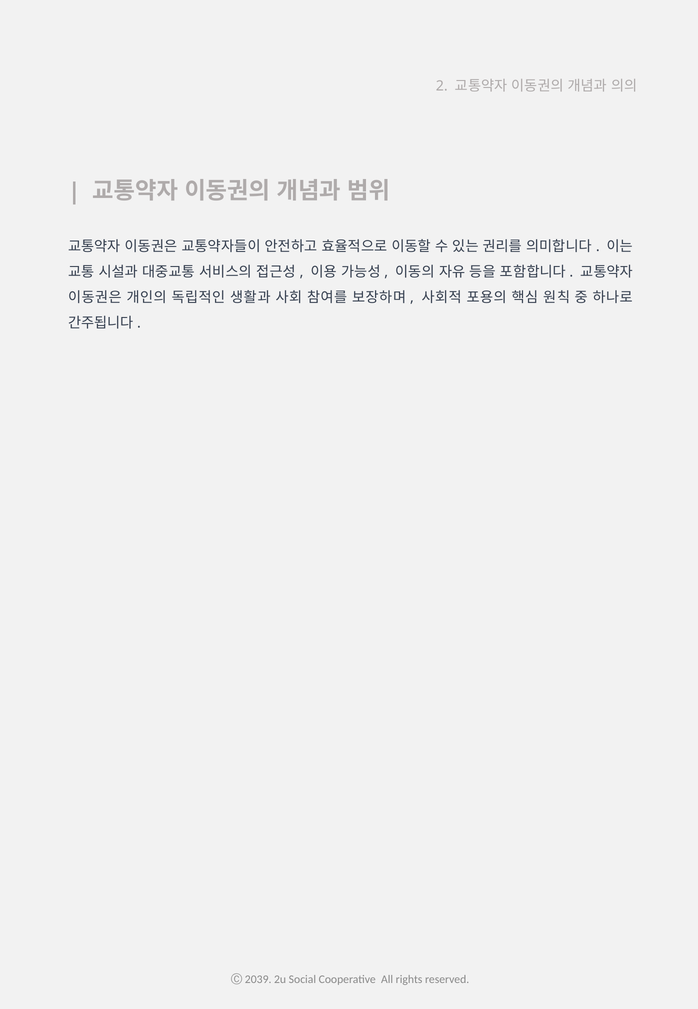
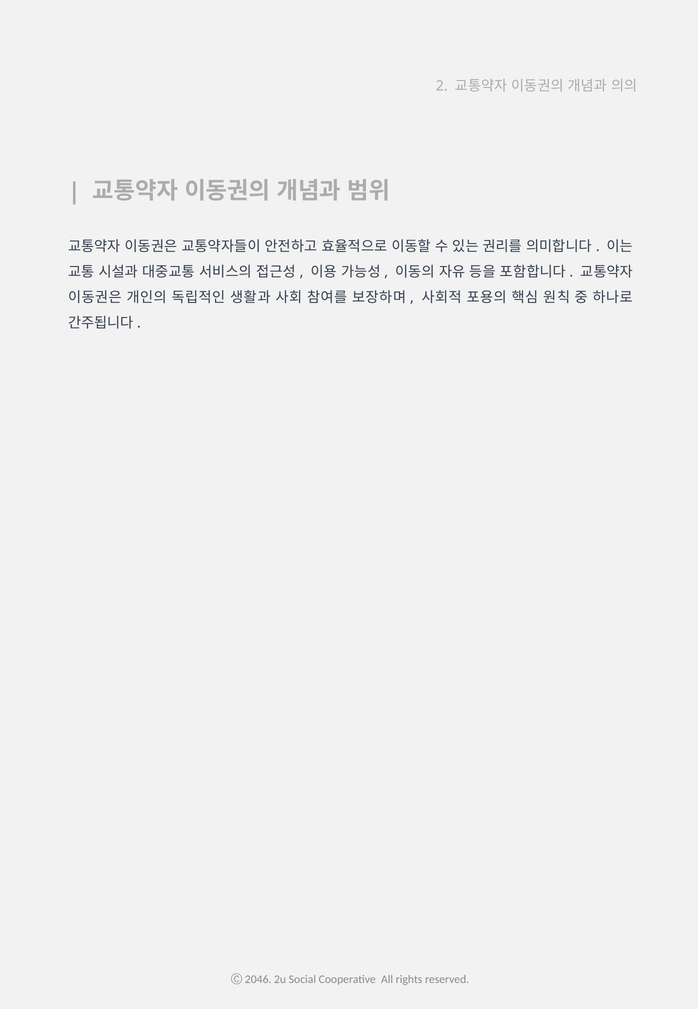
2039: 2039 -> 2046
